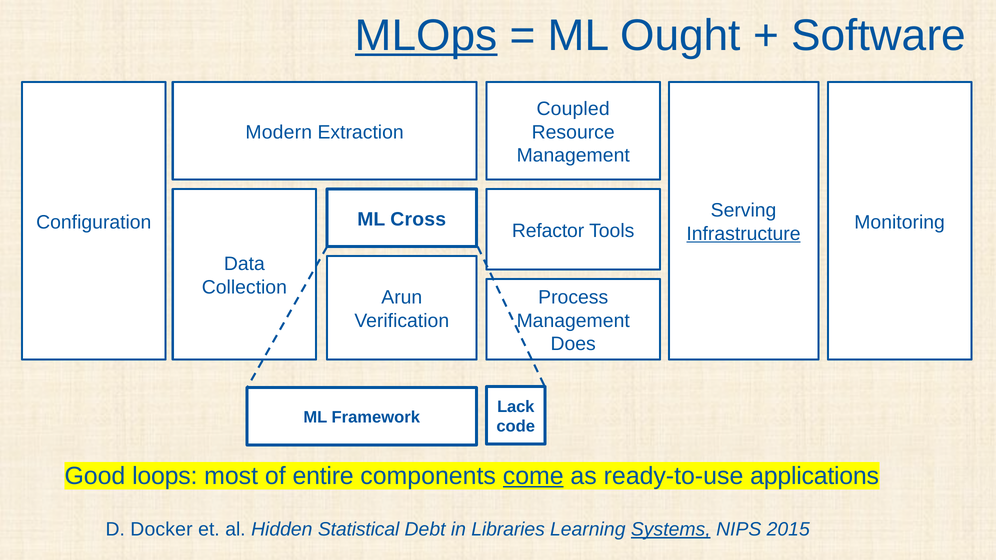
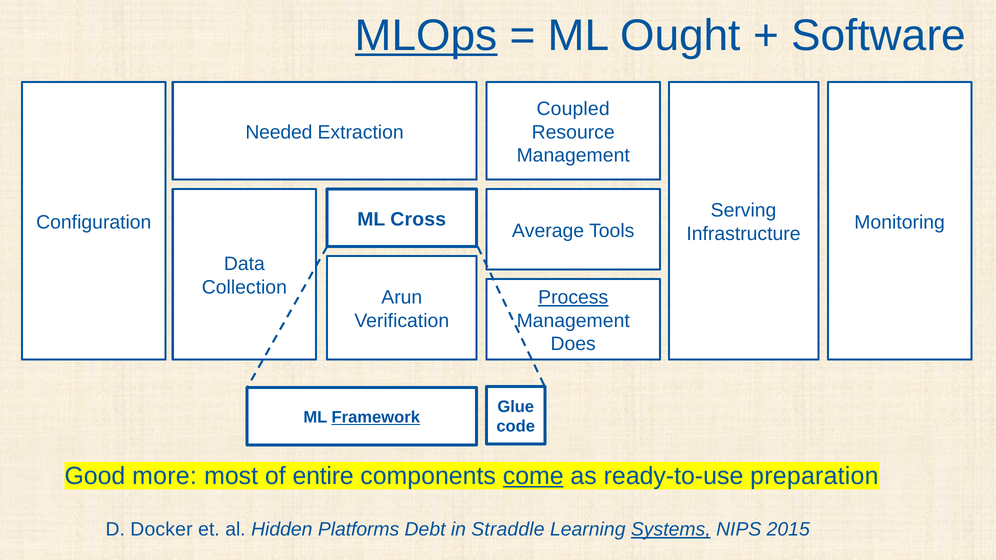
Modern: Modern -> Needed
Refactor: Refactor -> Average
Infrastructure underline: present -> none
Process underline: none -> present
Lack: Lack -> Glue
Framework underline: none -> present
loops: loops -> more
applications: applications -> preparation
Statistical: Statistical -> Platforms
Libraries: Libraries -> Straddle
